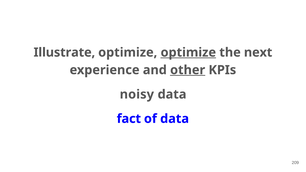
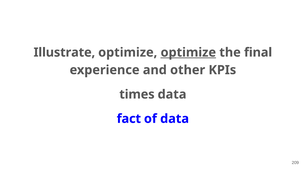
next: next -> final
other underline: present -> none
noisy: noisy -> times
